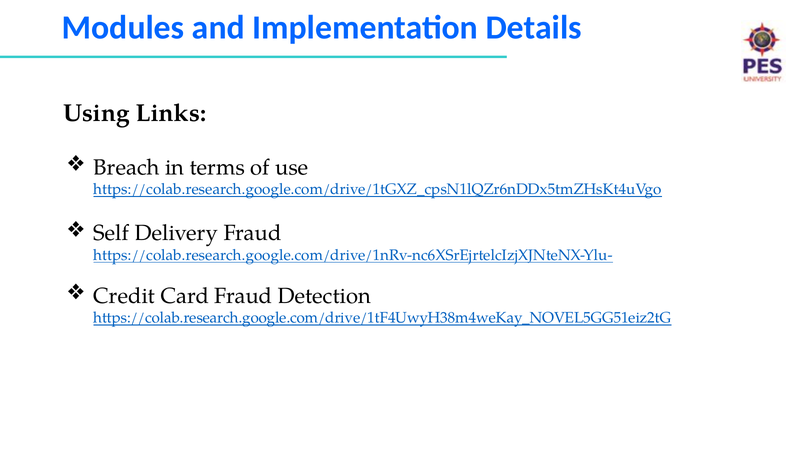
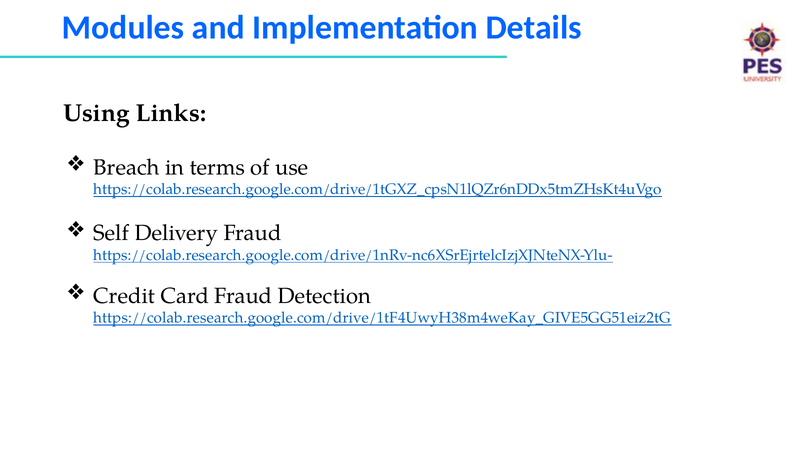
https://colab.research.google.com/drive/1tF4UwyH38m4weKay_NOVEL5GG51eiz2tG: https://colab.research.google.com/drive/1tF4UwyH38m4weKay_NOVEL5GG51eiz2tG -> https://colab.research.google.com/drive/1tF4UwyH38m4weKay_GIVE5GG51eiz2tG
